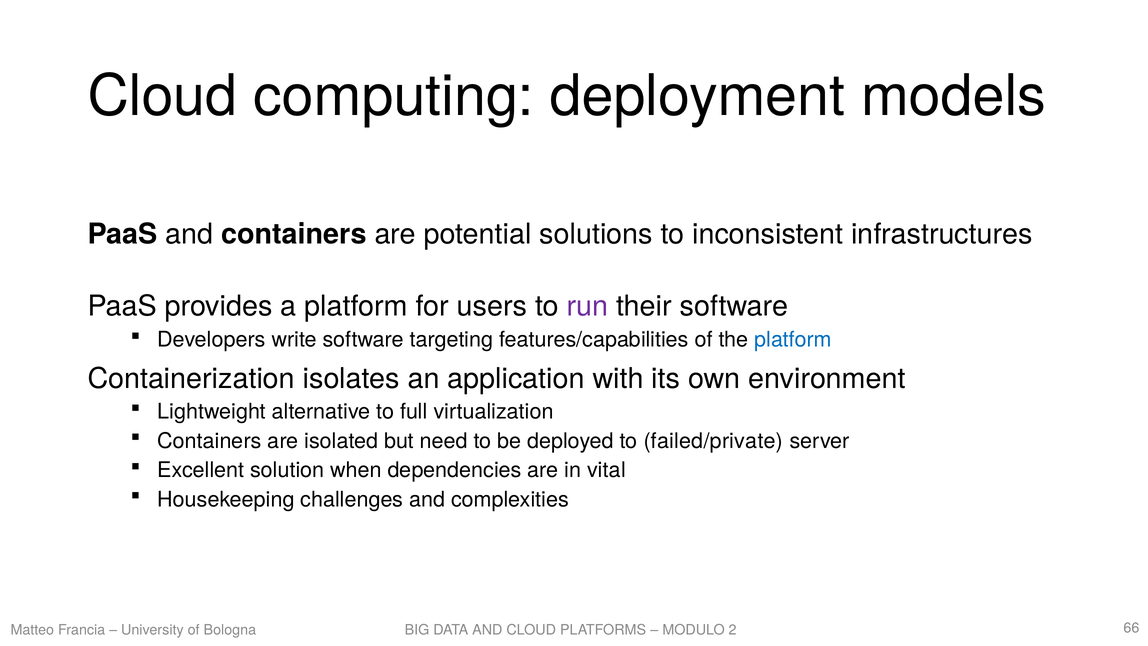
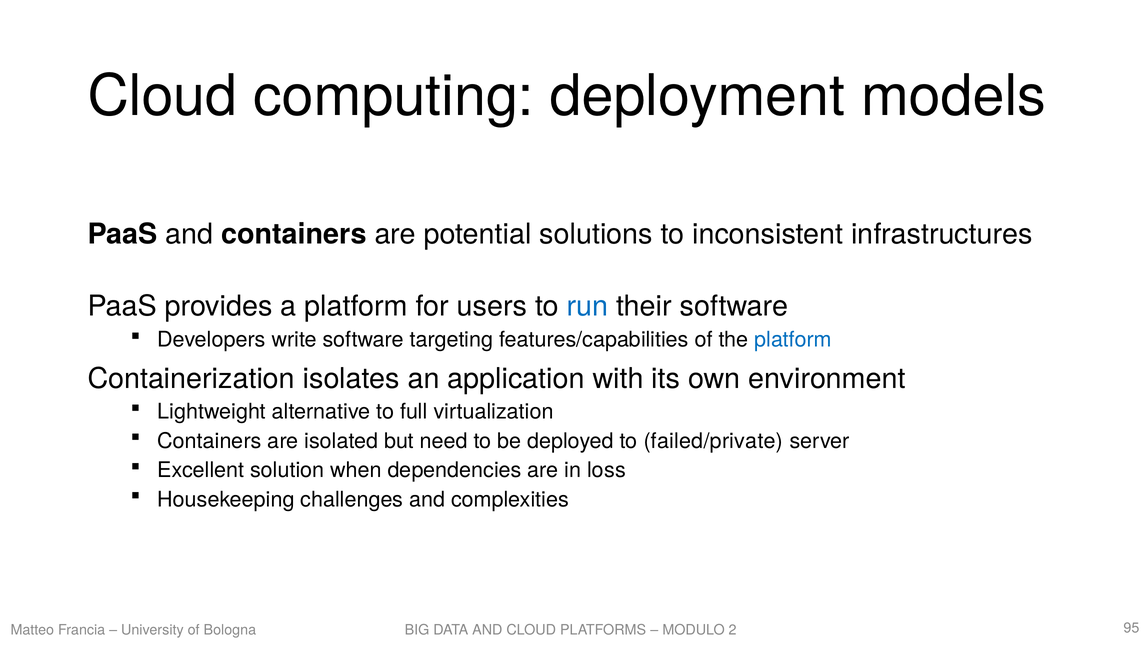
run colour: purple -> blue
vital: vital -> loss
66: 66 -> 95
